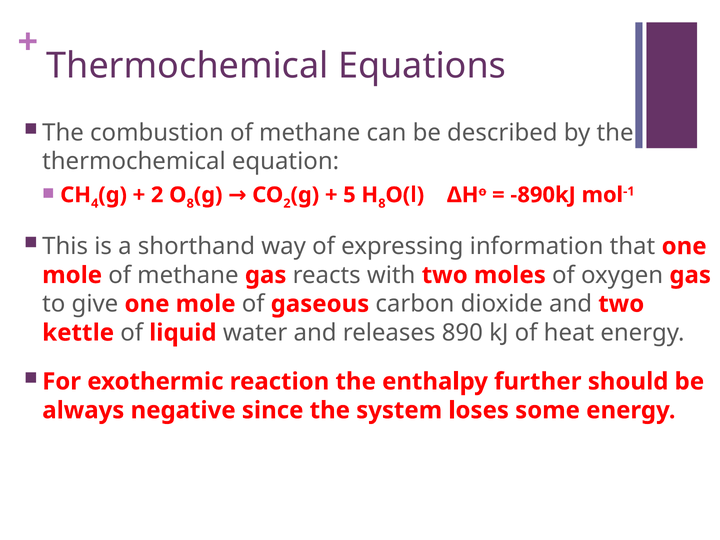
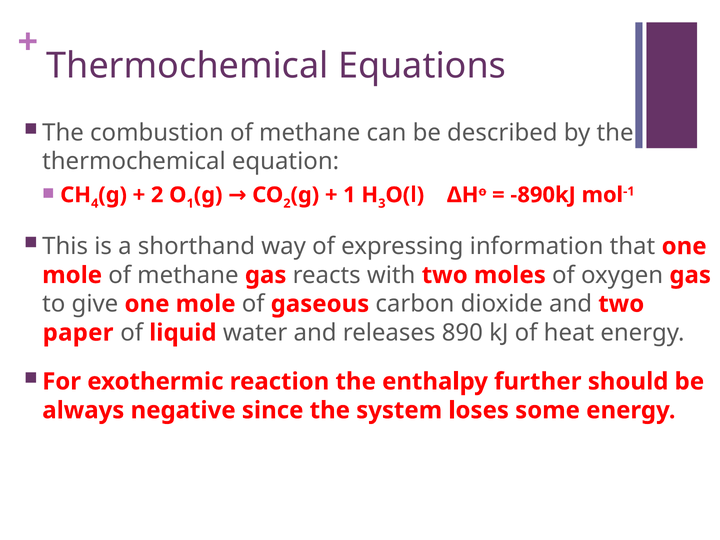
8 at (190, 203): 8 -> 1
5 at (349, 195): 5 -> 1
8 at (382, 203): 8 -> 3
kettle: kettle -> paper
